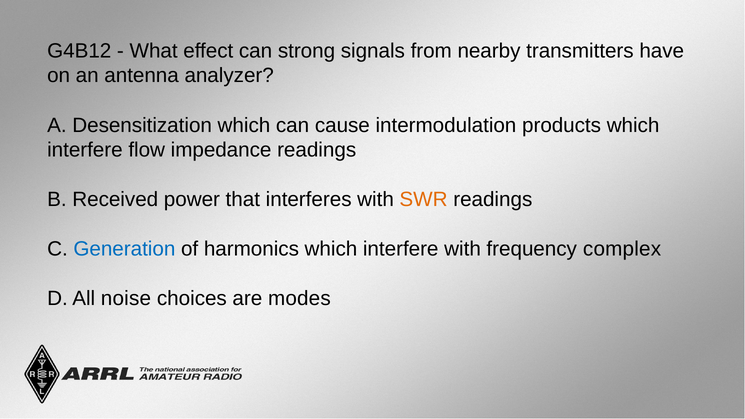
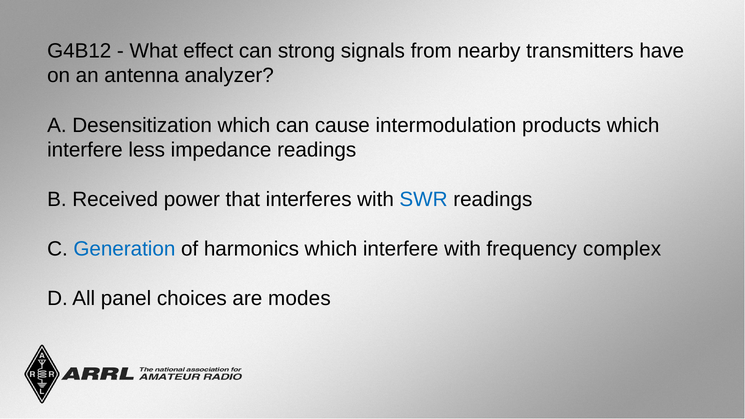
flow: flow -> less
SWR colour: orange -> blue
noise: noise -> panel
